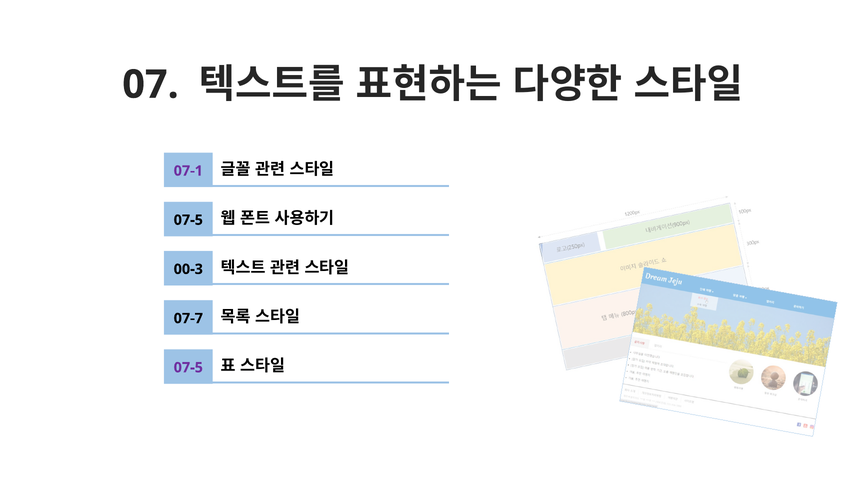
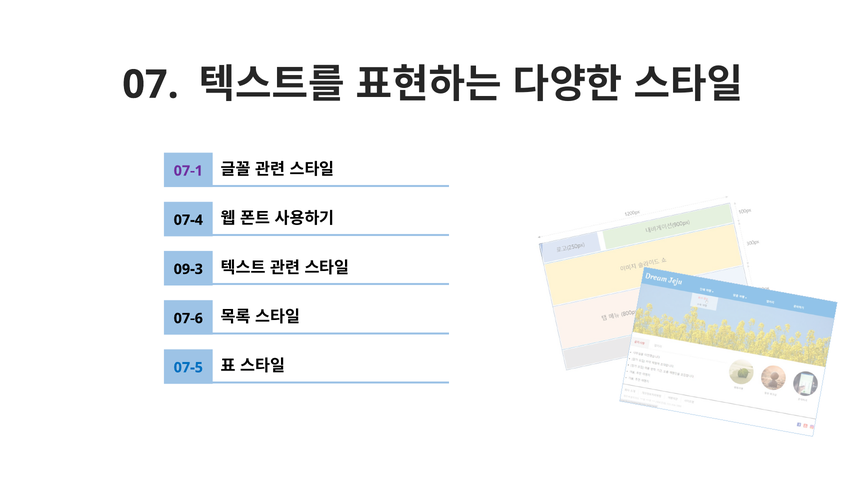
07-5 at (188, 220): 07-5 -> 07-4
00-3: 00-3 -> 09-3
07-7: 07-7 -> 07-6
07-5 at (188, 368) colour: purple -> blue
